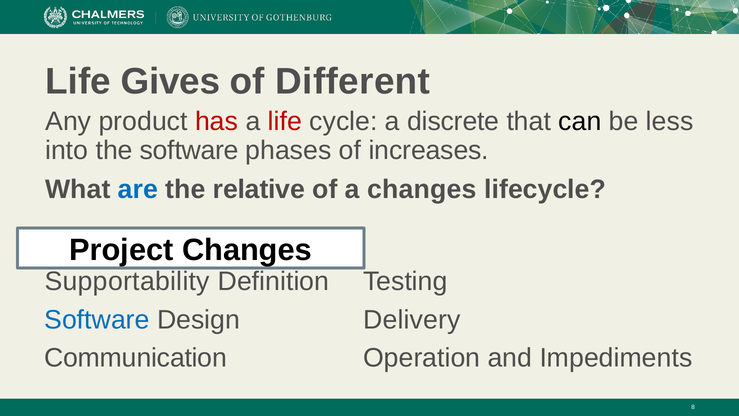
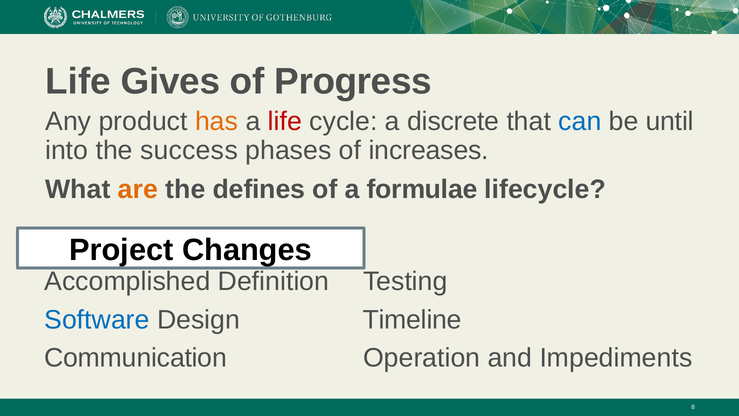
Different: Different -> Progress
has colour: red -> orange
can colour: black -> blue
less: less -> until
the software: software -> success
are colour: blue -> orange
relative: relative -> defines
a changes: changes -> formulae
Supportability: Supportability -> Accomplished
Delivery: Delivery -> Timeline
